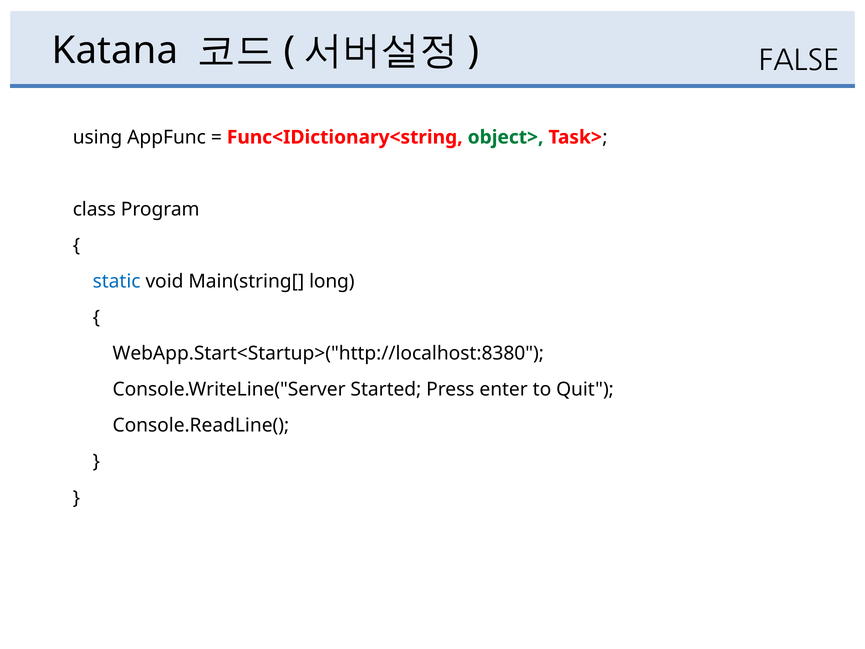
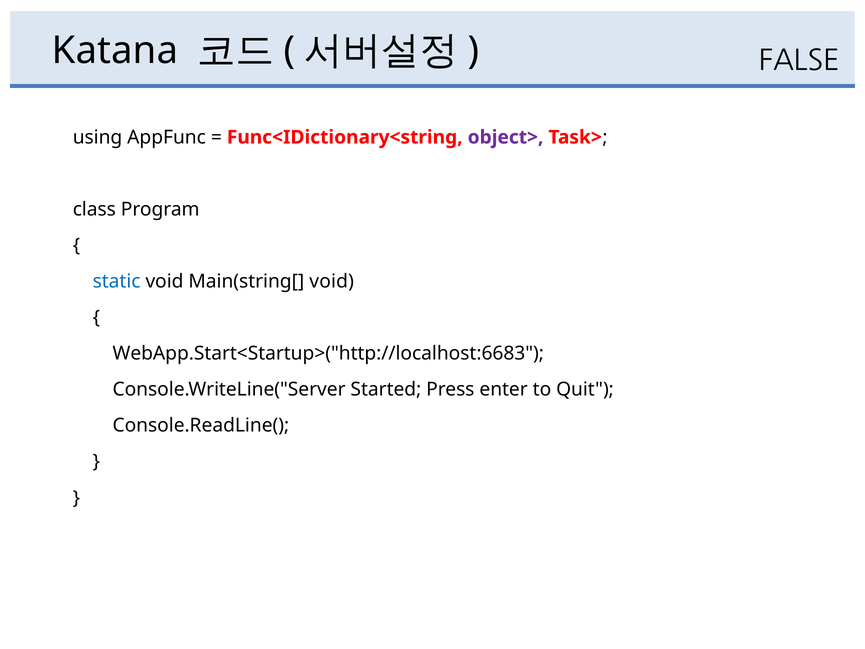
object> colour: green -> purple
Main(string[ long: long -> void
WebApp.Start<Startup>("http://localhost:8380: WebApp.Start<Startup>("http://localhost:8380 -> WebApp.Start<Startup>("http://localhost:6683
